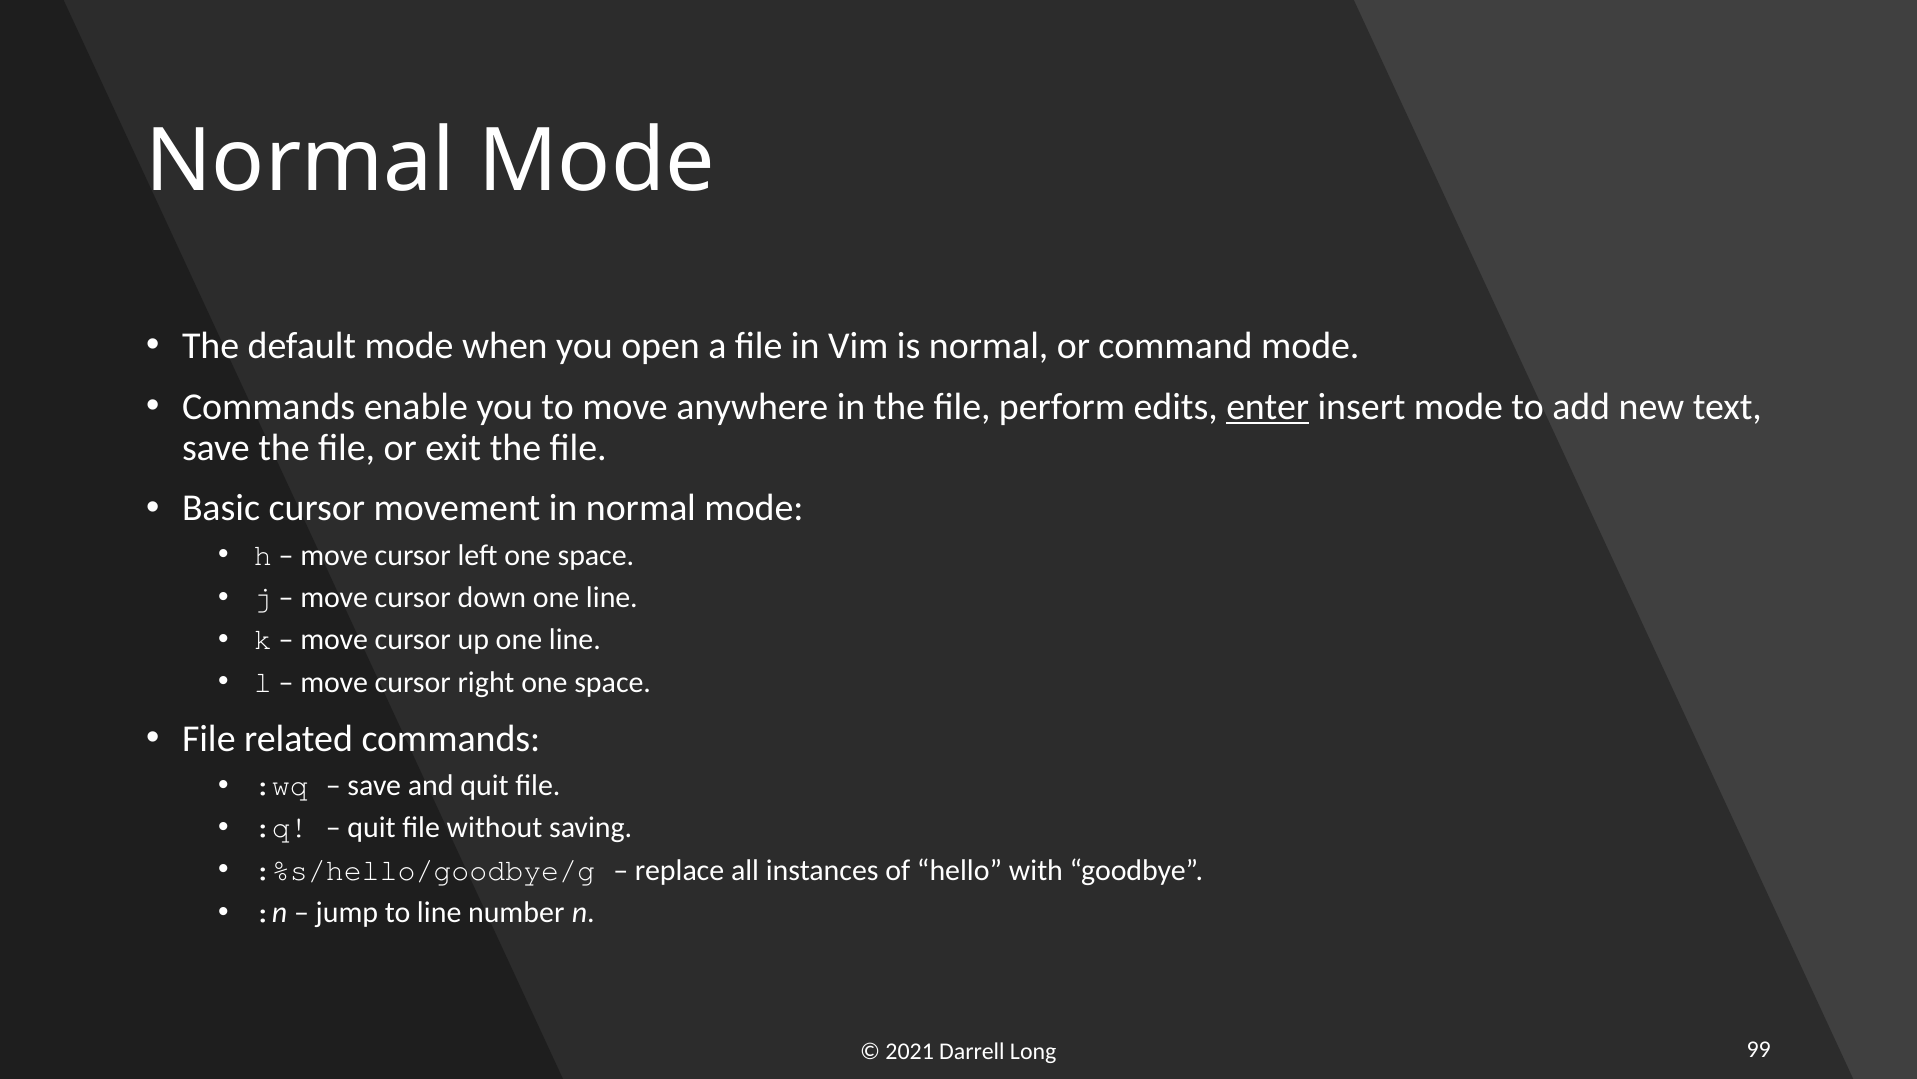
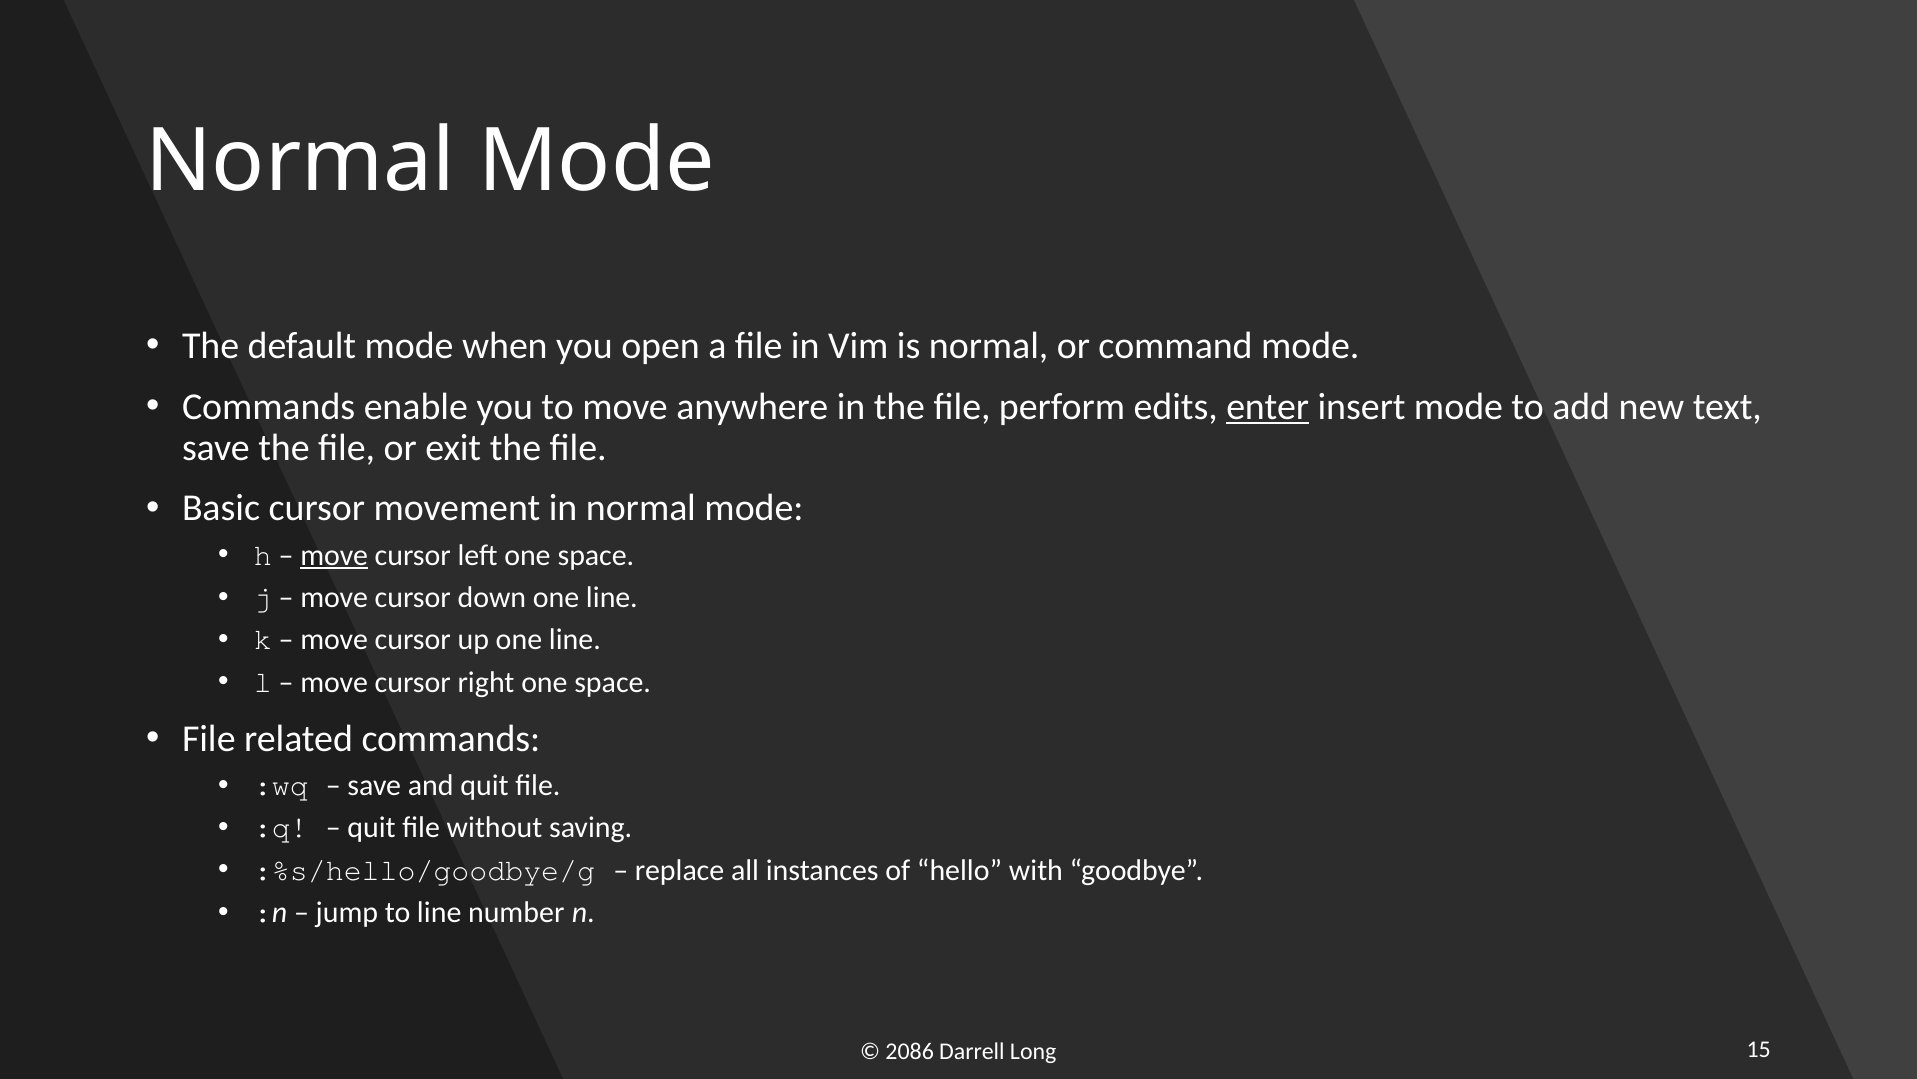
move at (334, 555) underline: none -> present
2021: 2021 -> 2086
99: 99 -> 15
